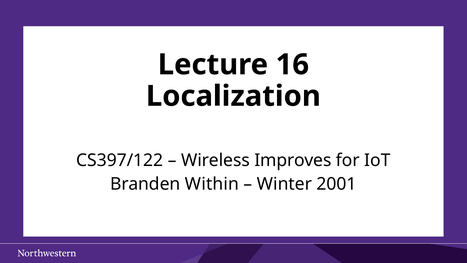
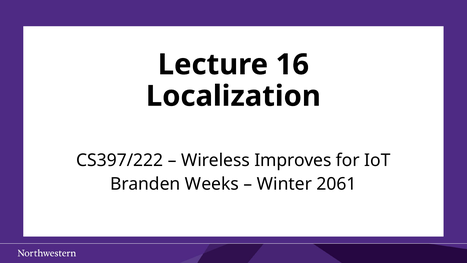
CS397/122: CS397/122 -> CS397/222
Within: Within -> Weeks
2001: 2001 -> 2061
